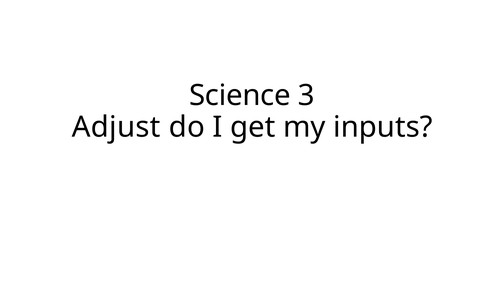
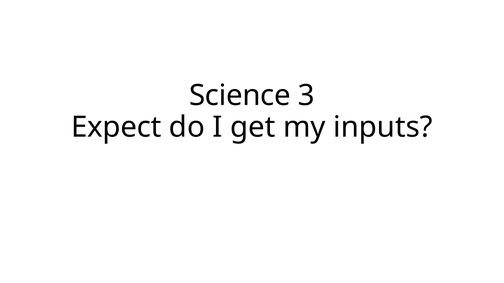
Adjust: Adjust -> Expect
